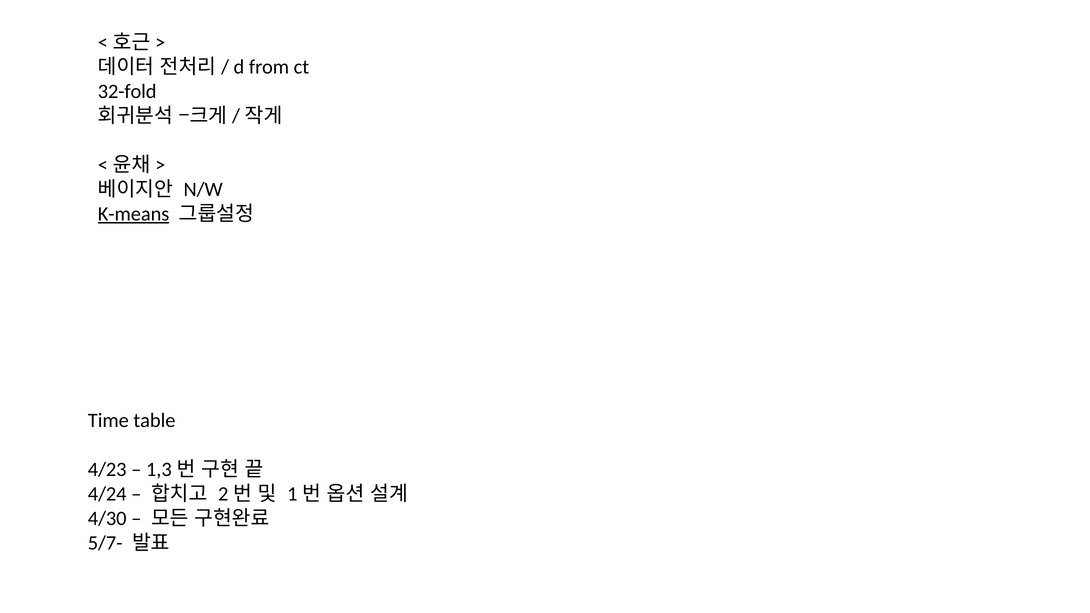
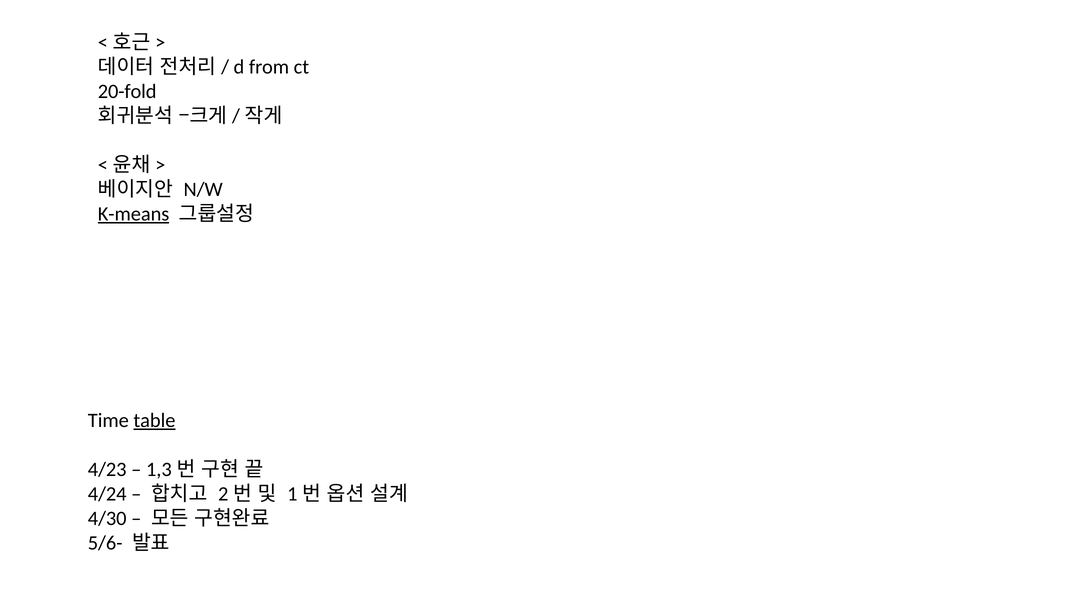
32-fold: 32-fold -> 20-fold
table underline: none -> present
5/7-: 5/7- -> 5/6-
